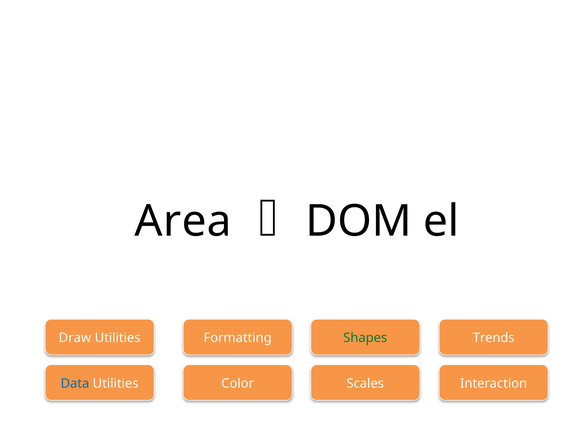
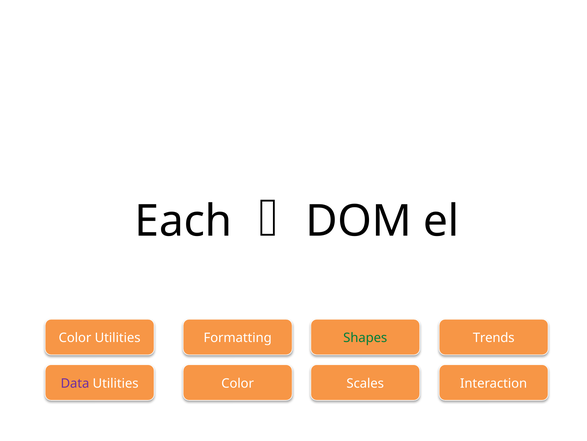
Area: Area -> Each
Draw at (75, 337): Draw -> Color
Data colour: blue -> purple
